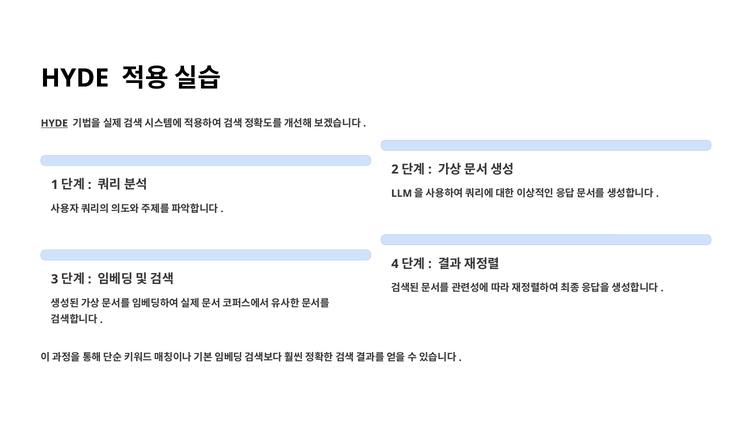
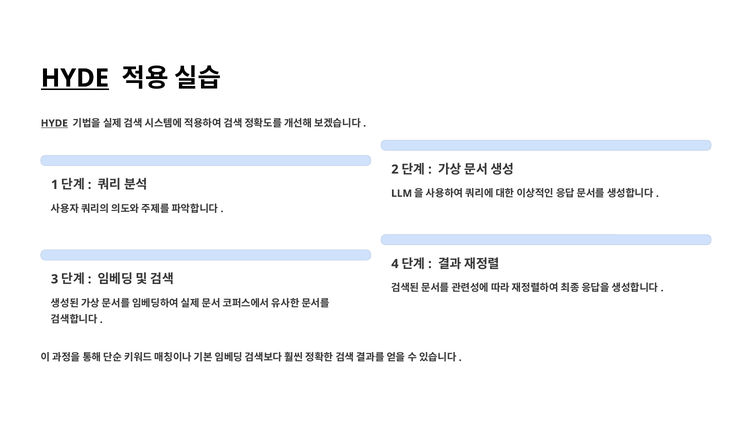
HYDE at (75, 78) underline: none -> present
